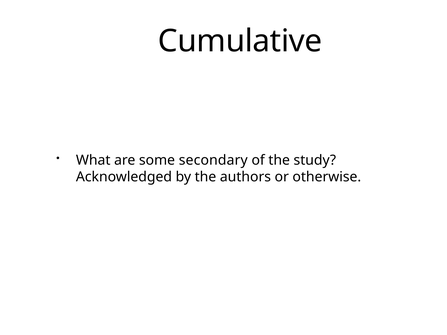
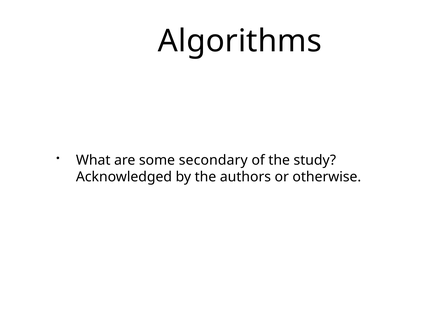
Cumulative: Cumulative -> Algorithms
